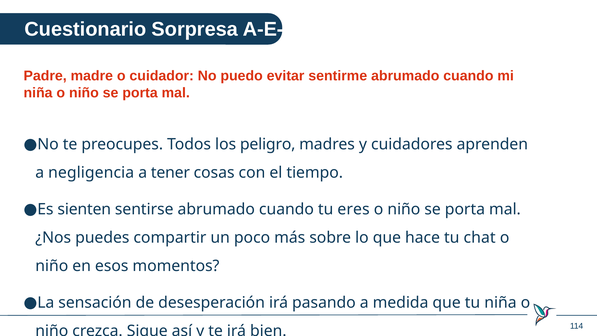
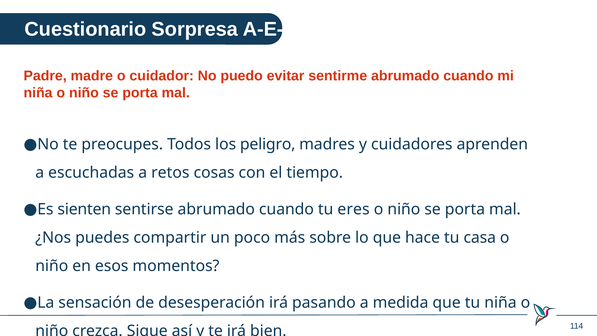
negligencia: negligencia -> escuchadas
tener: tener -> retos
chat: chat -> casa
